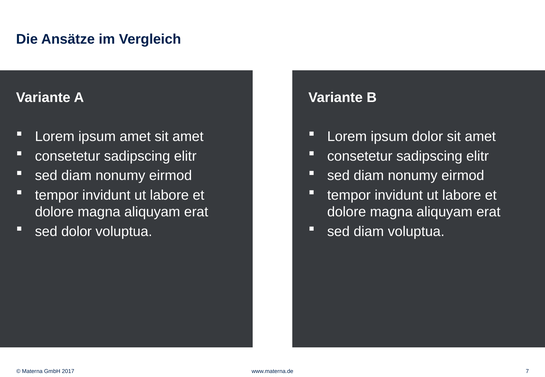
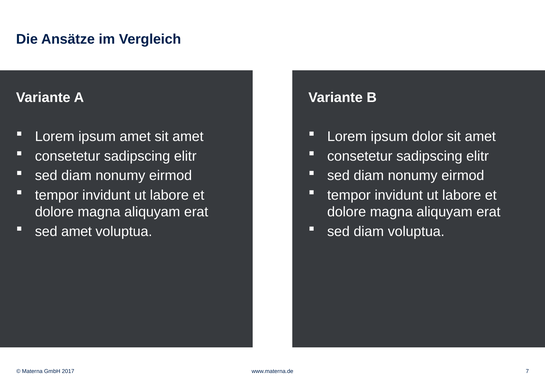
sed dolor: dolor -> amet
